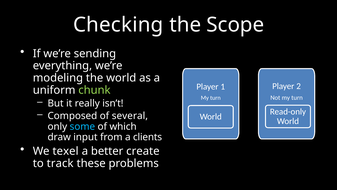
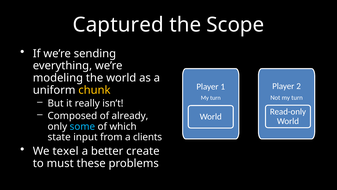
Checking: Checking -> Captured
chunk colour: light green -> yellow
several: several -> already
draw at (59, 137): draw -> state
track: track -> must
